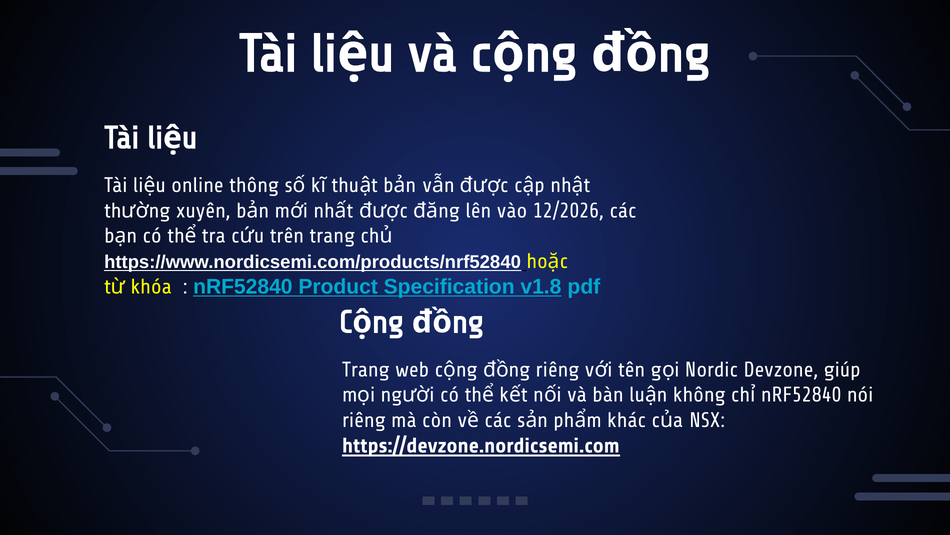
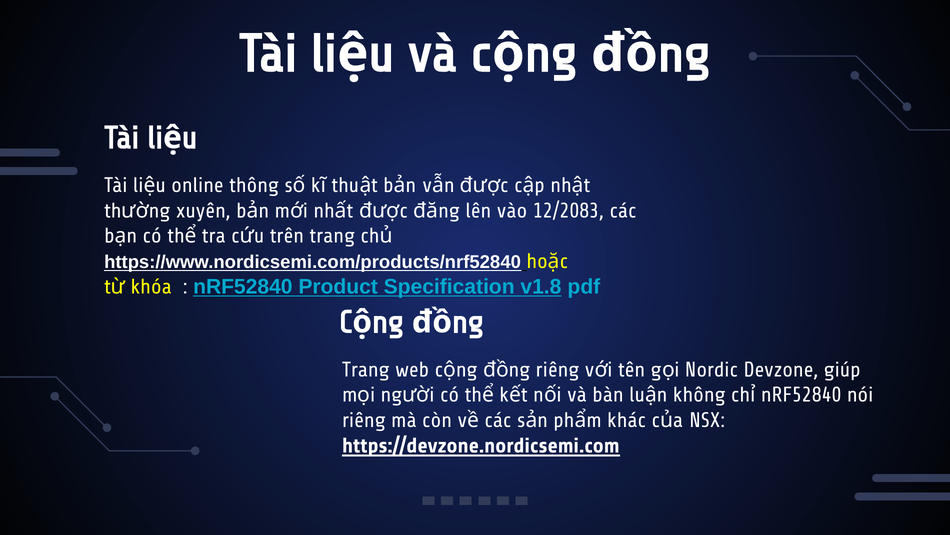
12/2026: 12/2026 -> 12/2083
